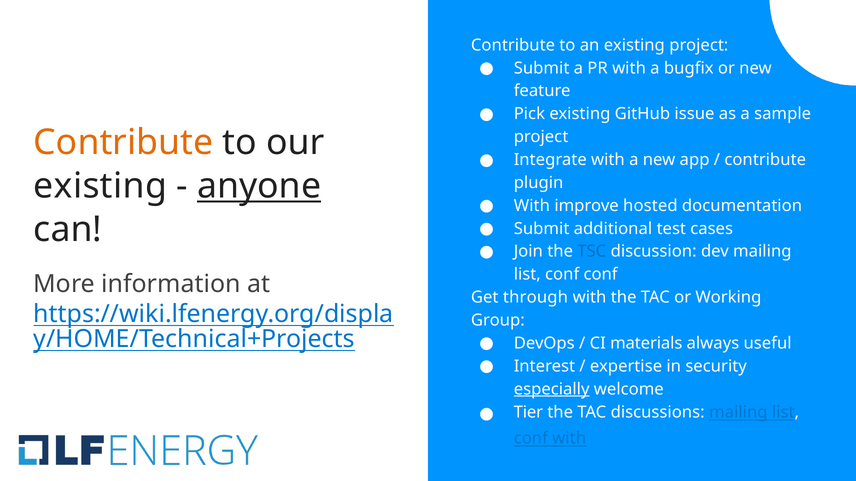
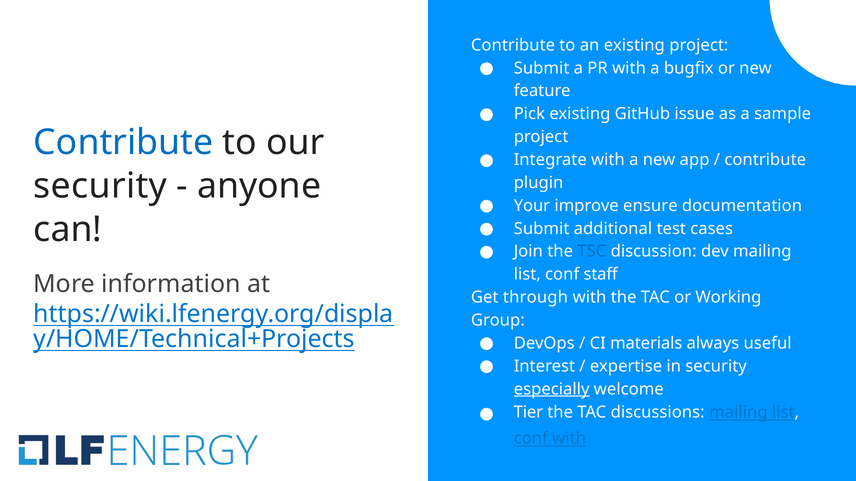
Contribute at (123, 143) colour: orange -> blue
existing at (100, 186): existing -> security
anyone underline: present -> none
With at (532, 206): With -> Your
hosted: hosted -> ensure
conf conf: conf -> staff
